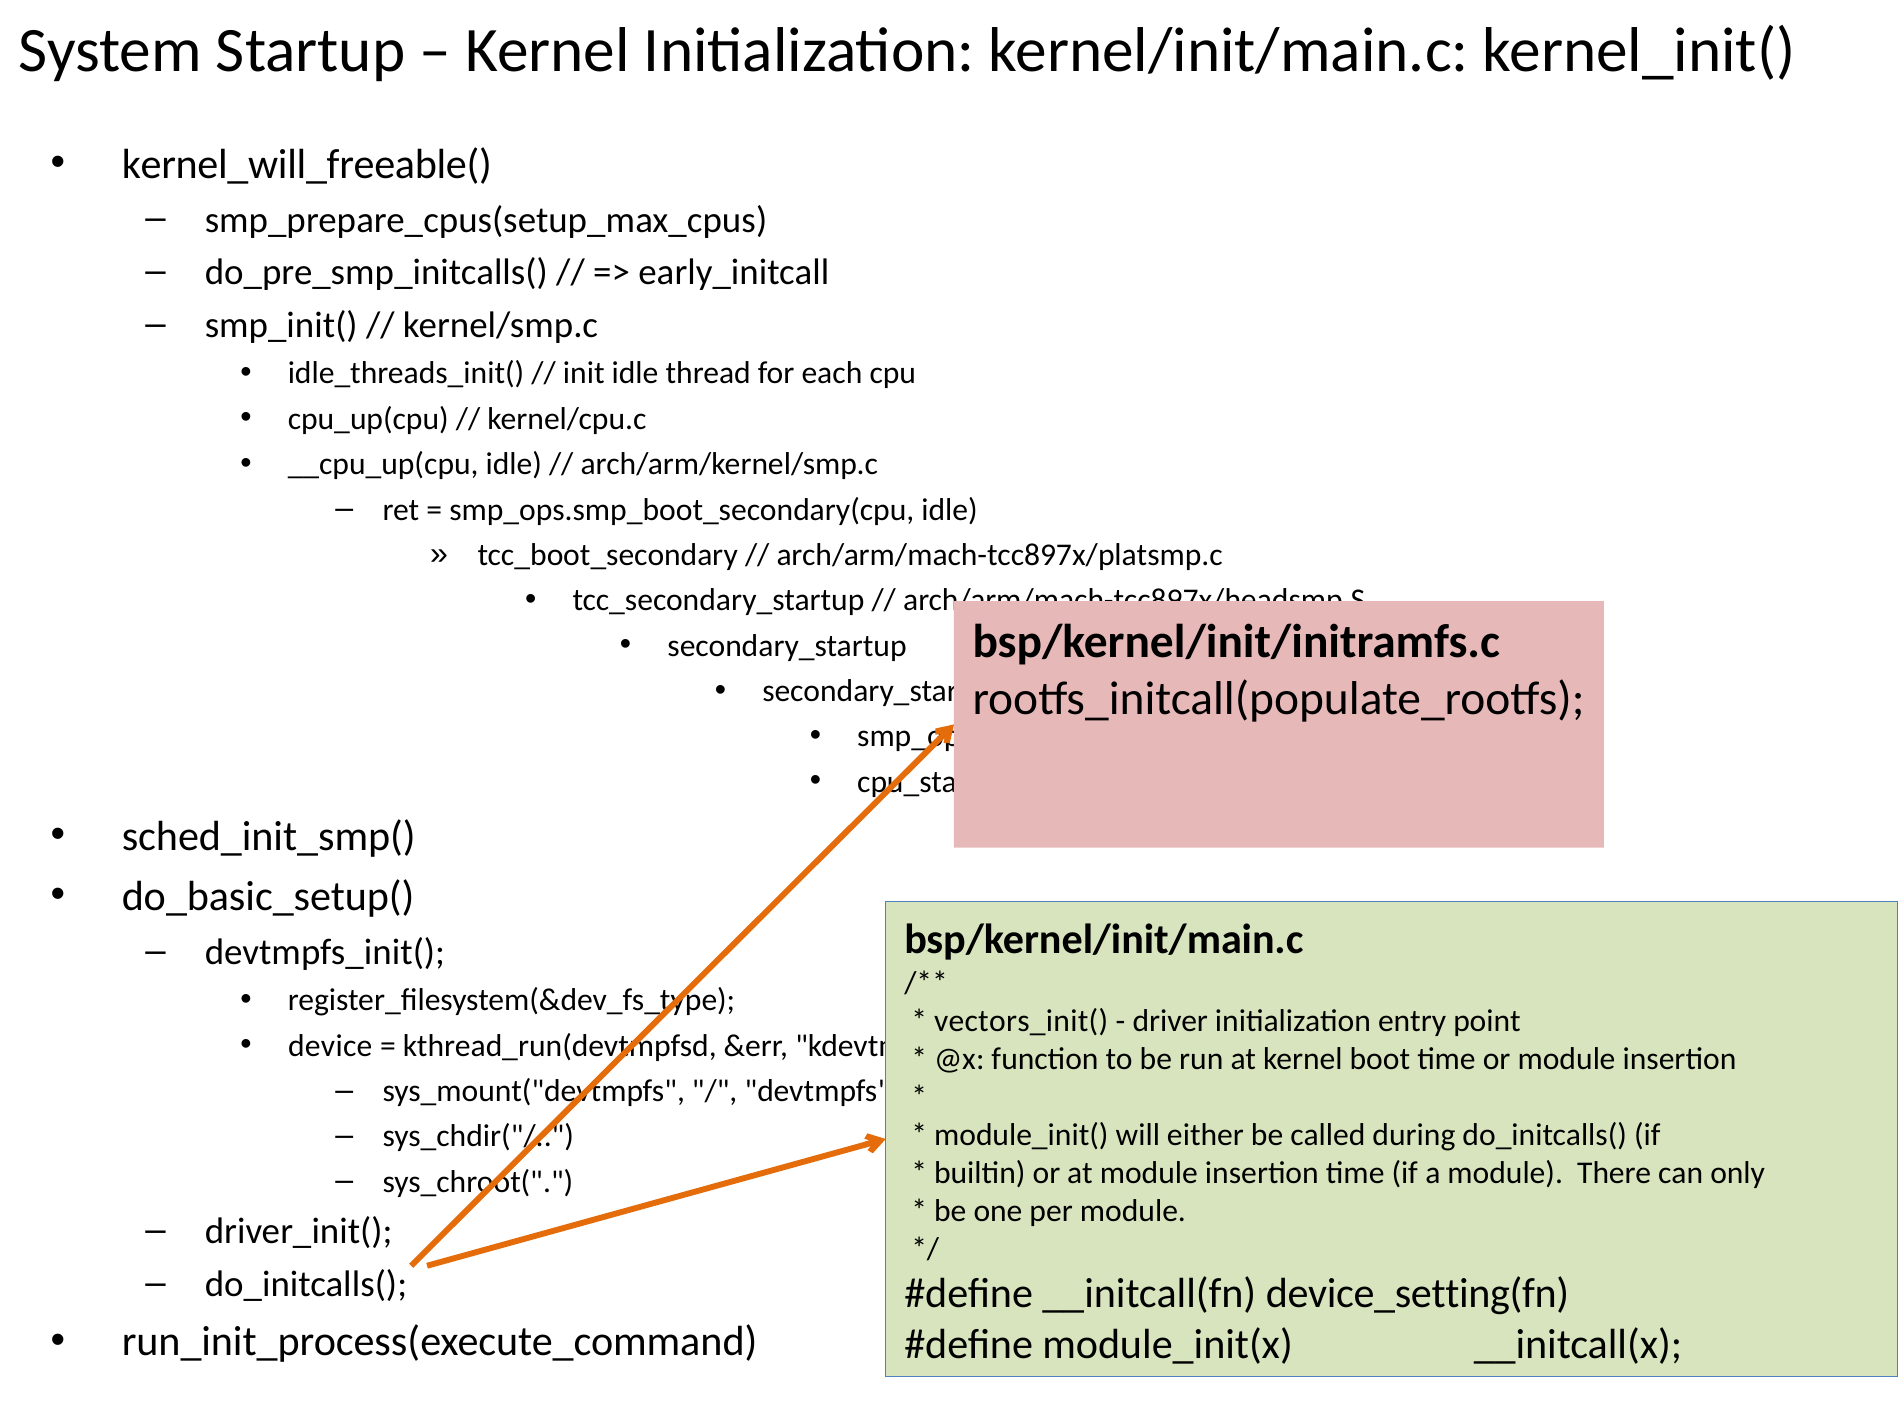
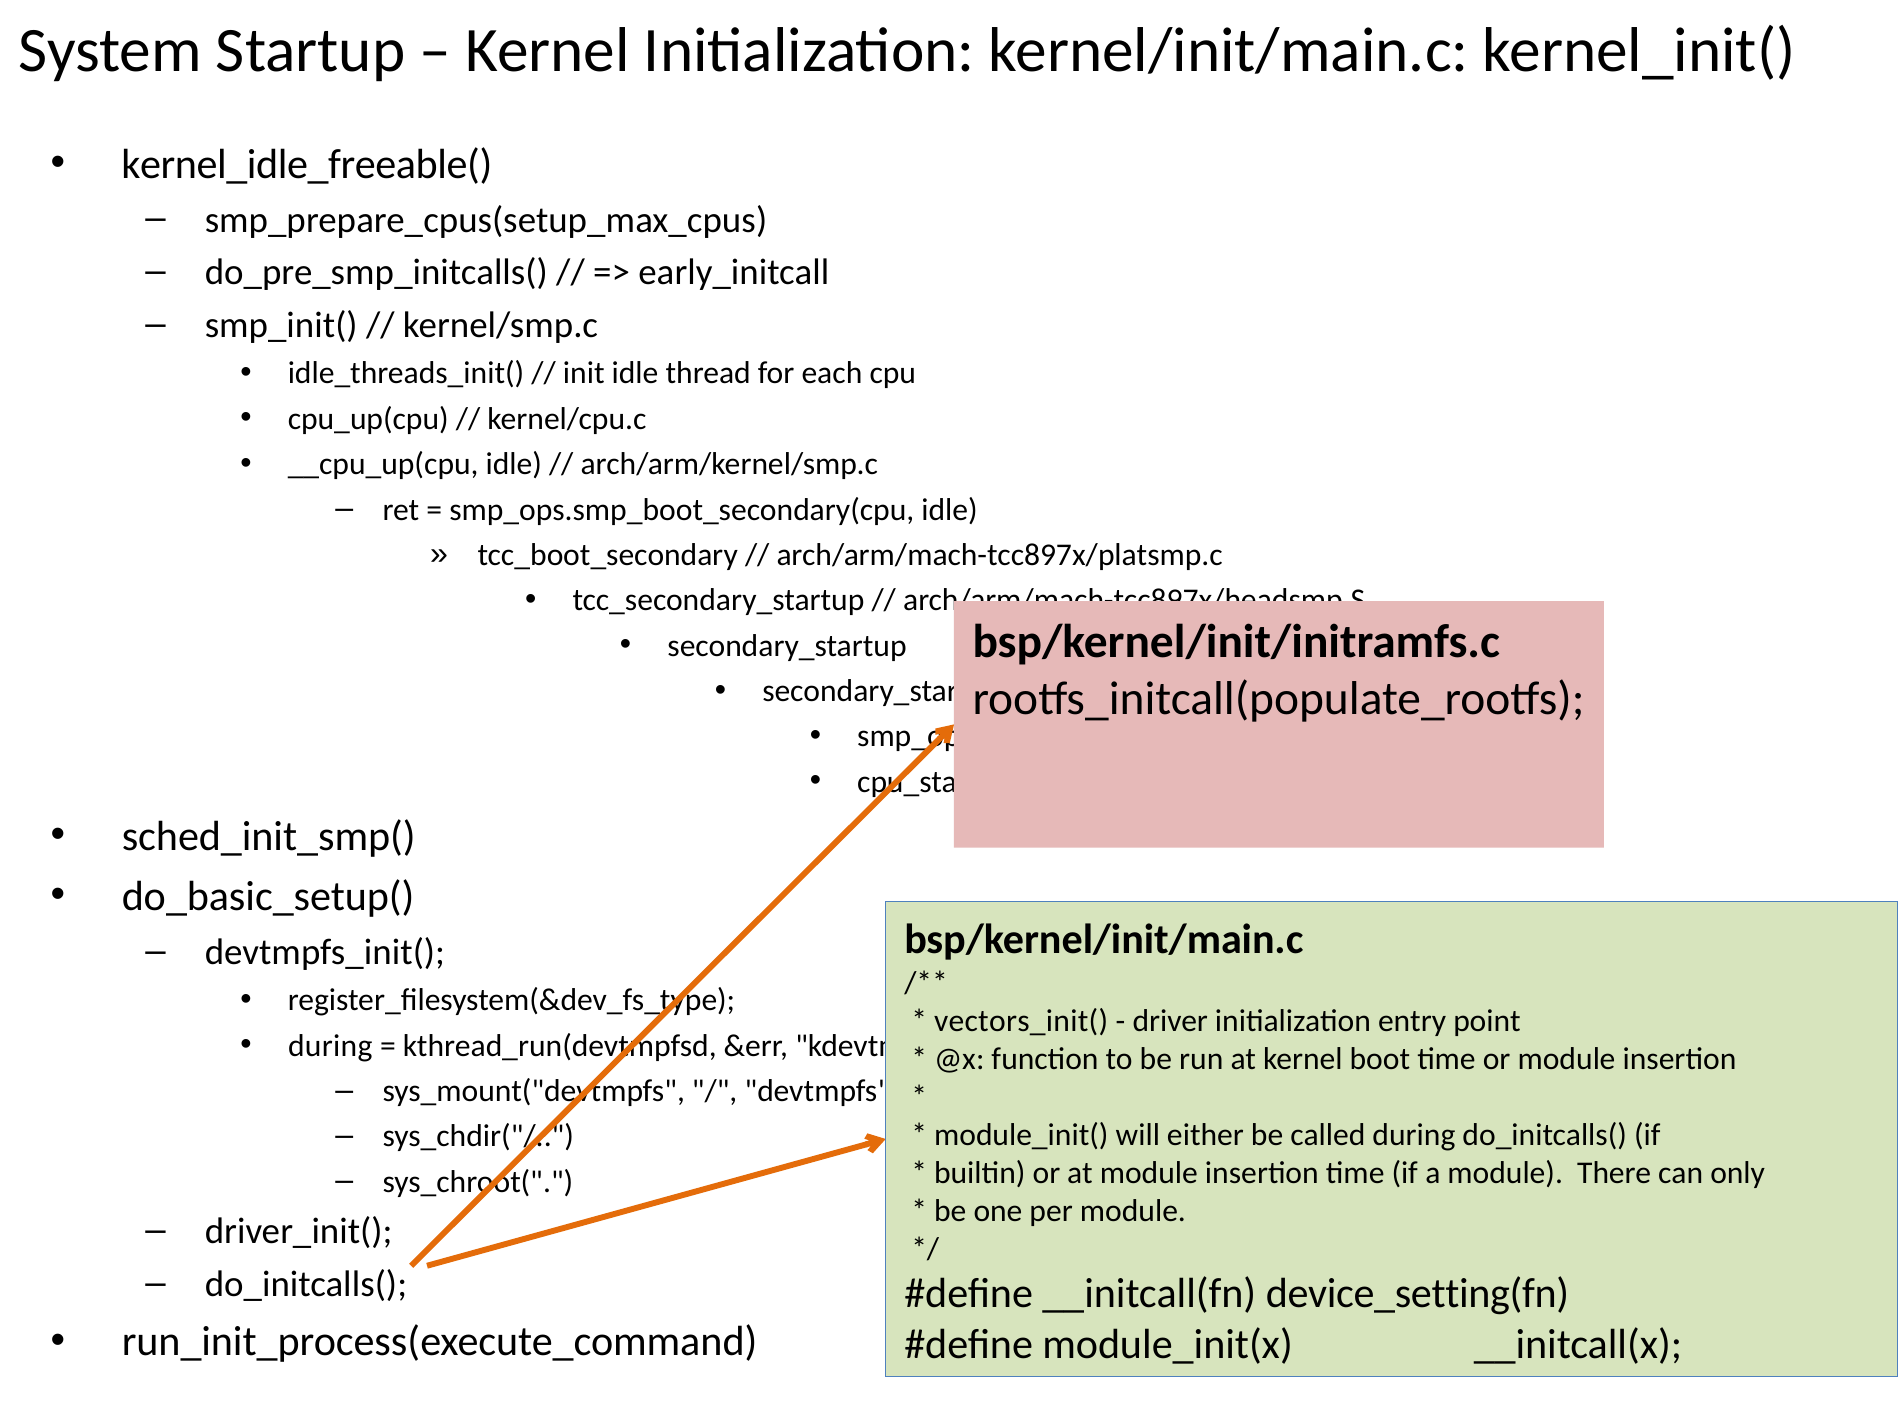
kernel_will_freeable(: kernel_will_freeable( -> kernel_idle_freeable(
device at (330, 1045): device -> during
